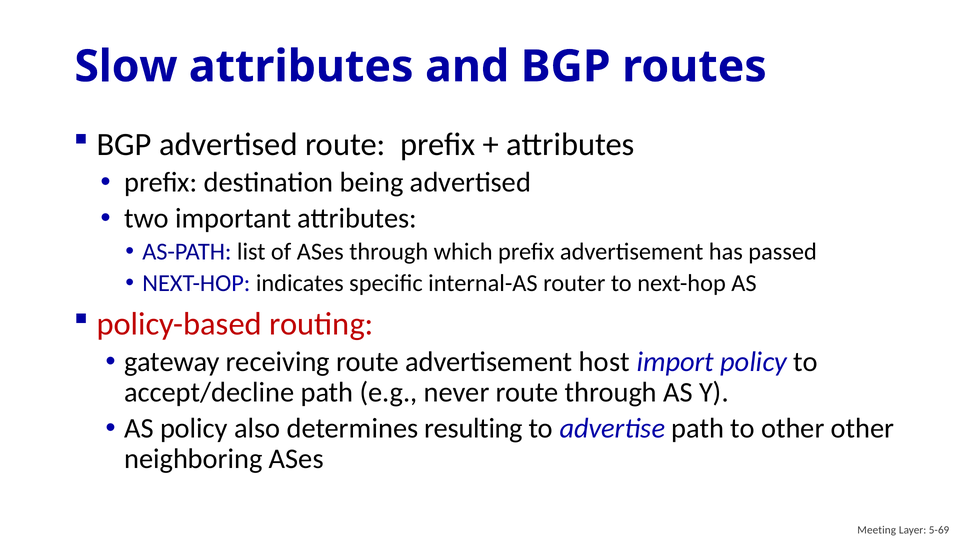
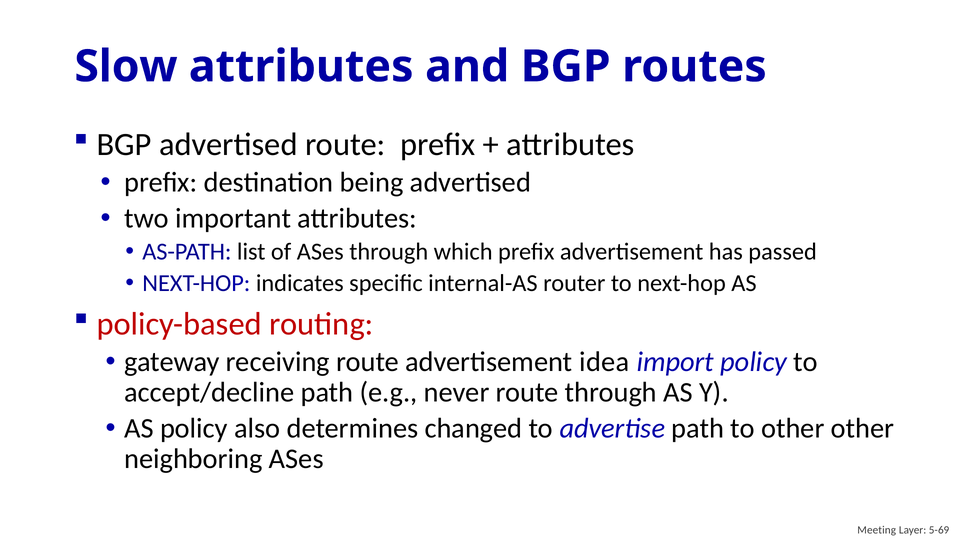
host: host -> idea
resulting: resulting -> changed
